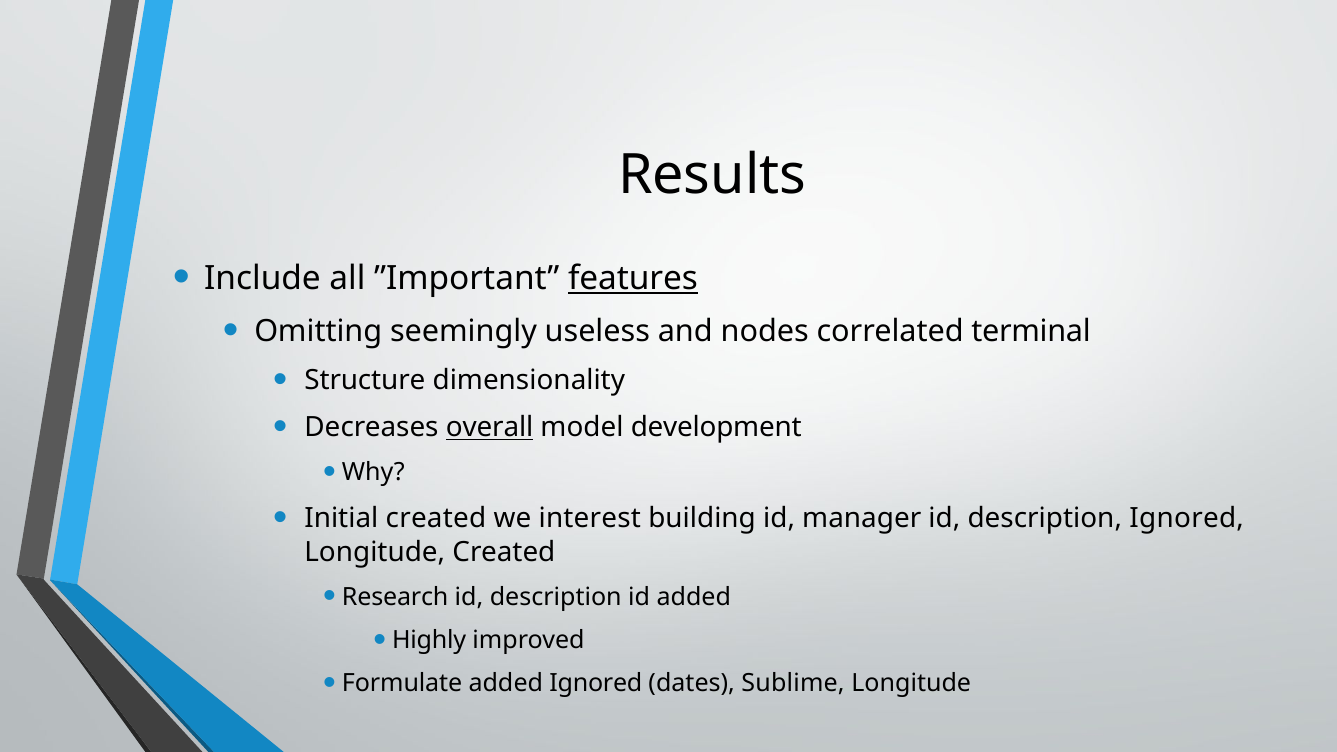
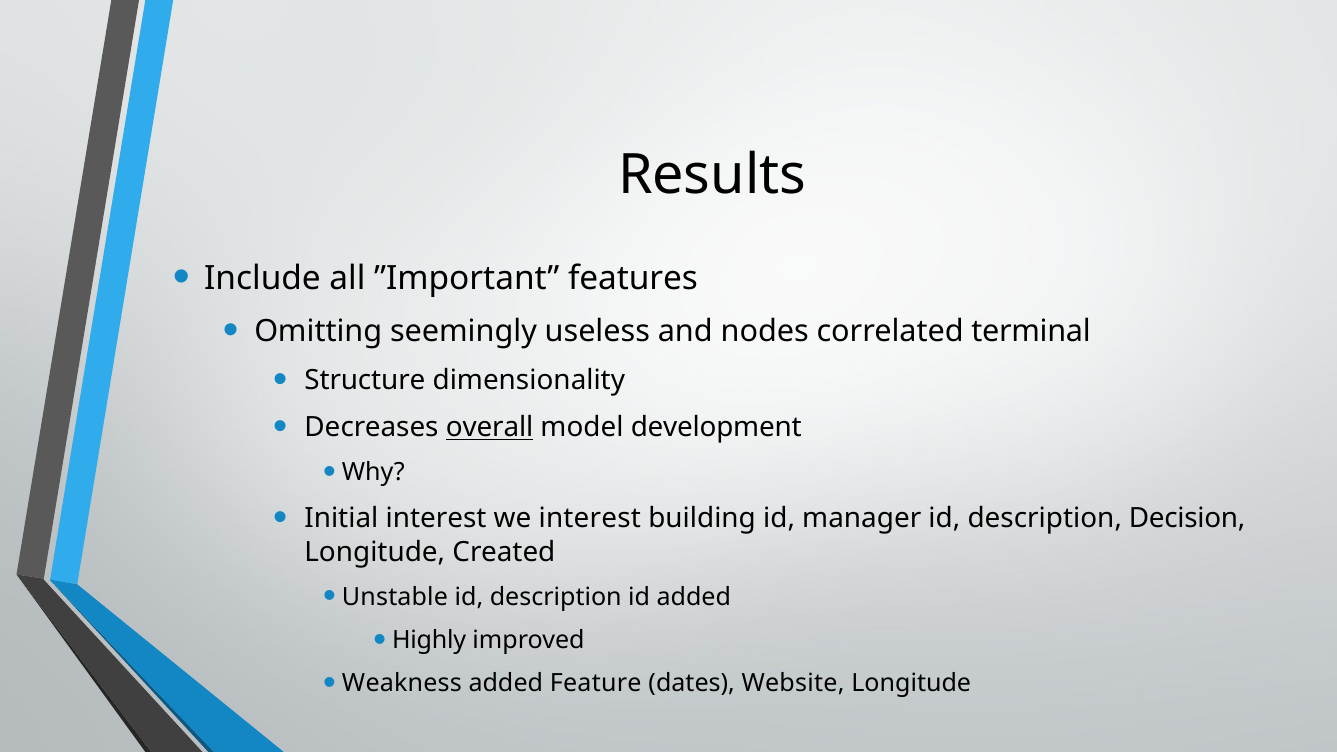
features underline: present -> none
Initial created: created -> interest
description Ignored: Ignored -> Decision
Research: Research -> Unstable
Formulate: Formulate -> Weakness
added Ignored: Ignored -> Feature
Sublime: Sublime -> Website
